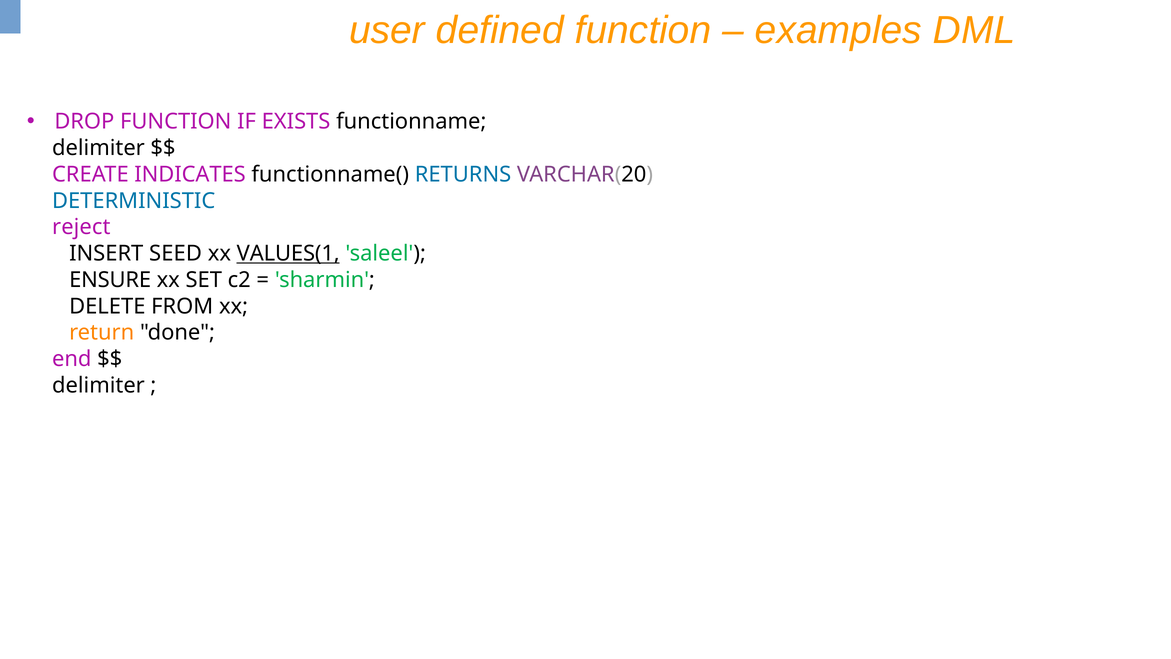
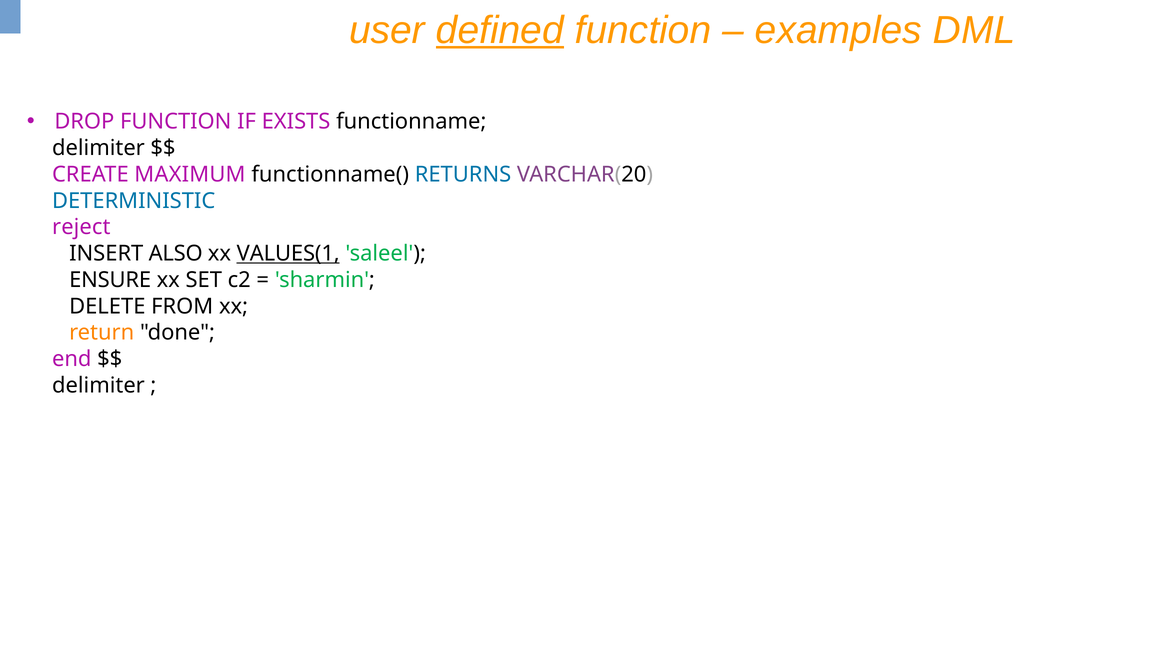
defined underline: none -> present
INDICATES: INDICATES -> MAXIMUM
SEED: SEED -> ALSO
